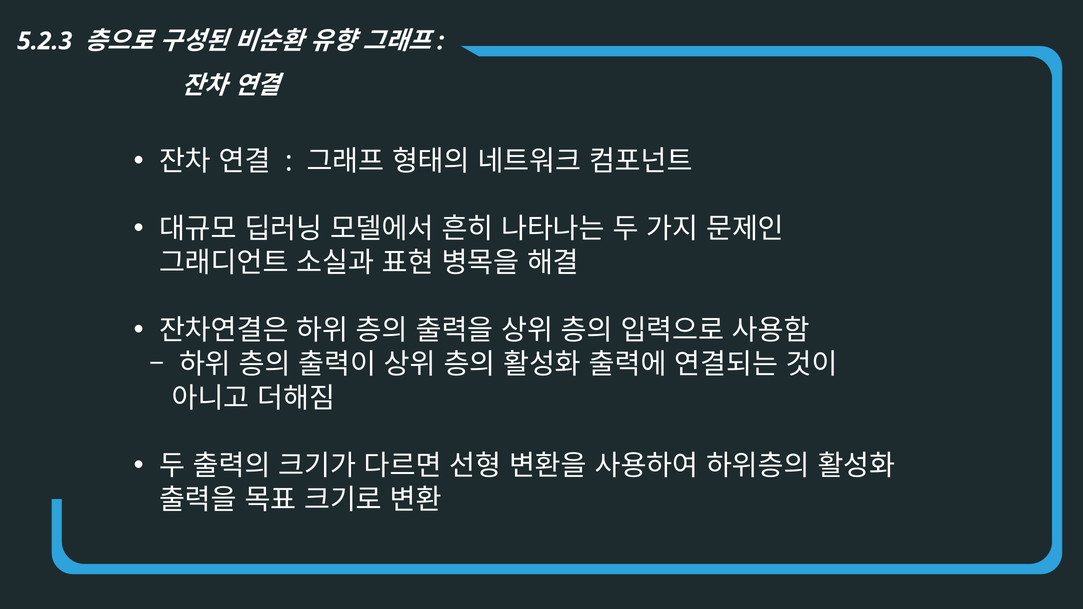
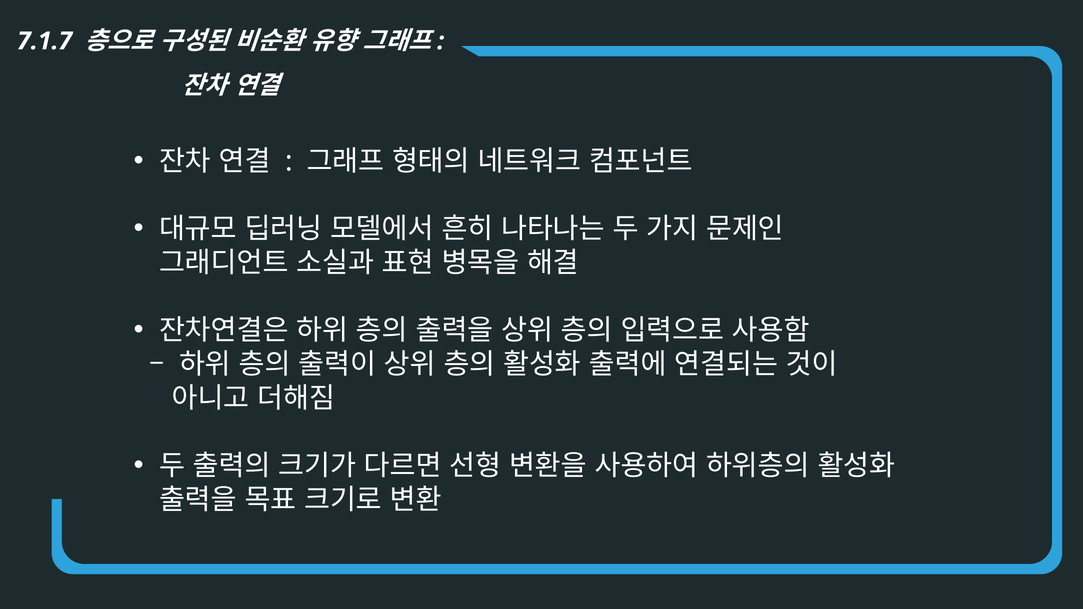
5.2.3: 5.2.3 -> 7.1.7
